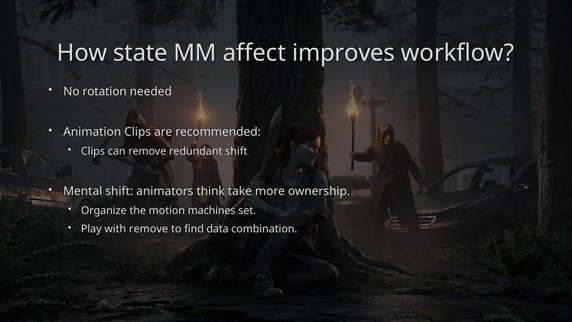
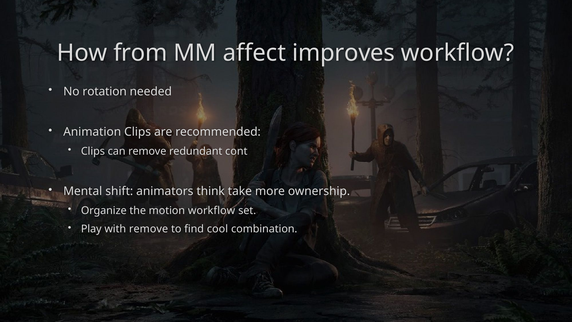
state: state -> from
redundant shift: shift -> cont
motion machines: machines -> workflow
data: data -> cool
